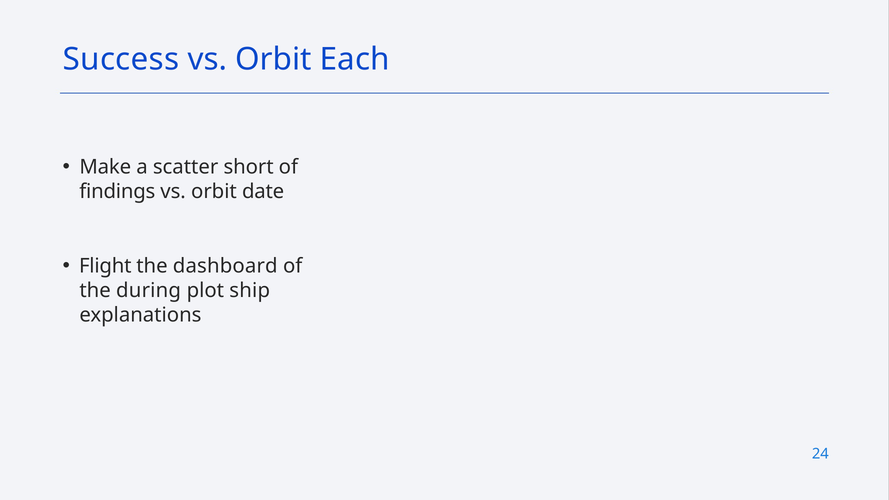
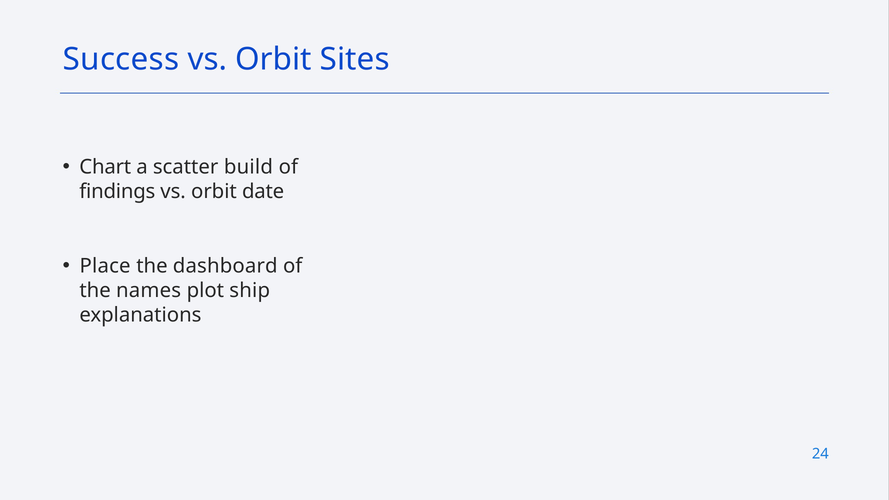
Each: Each -> Sites
Make: Make -> Chart
short: short -> build
Flight: Flight -> Place
during: during -> names
